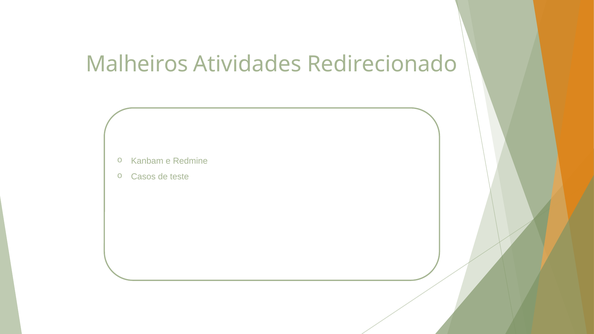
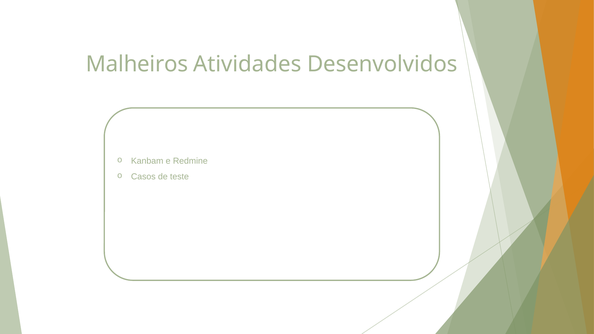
Redirecionado: Redirecionado -> Desenvolvidos
